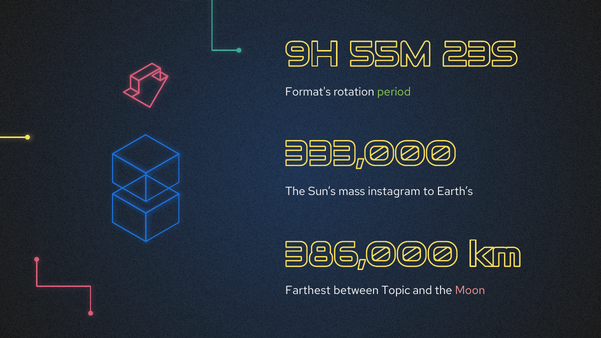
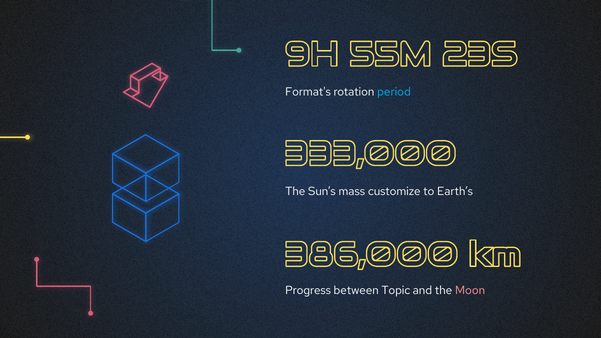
period colour: light green -> light blue
instagram: instagram -> customize
Farthest: Farthest -> Progress
